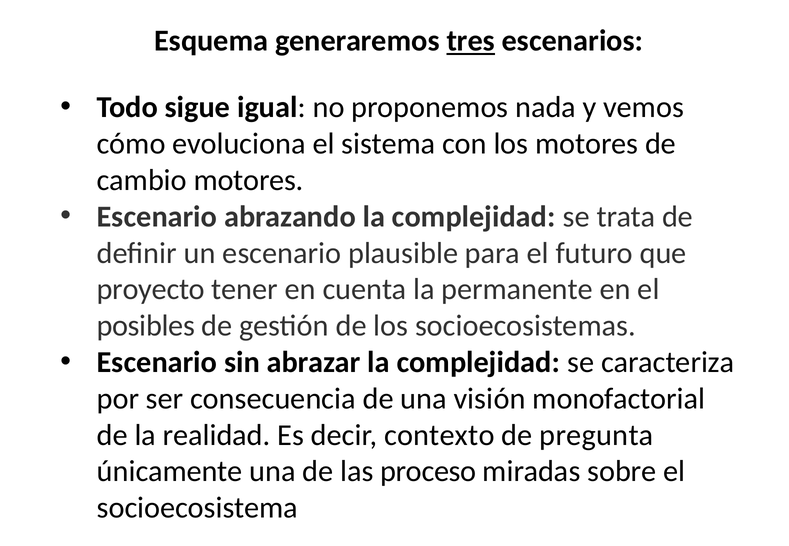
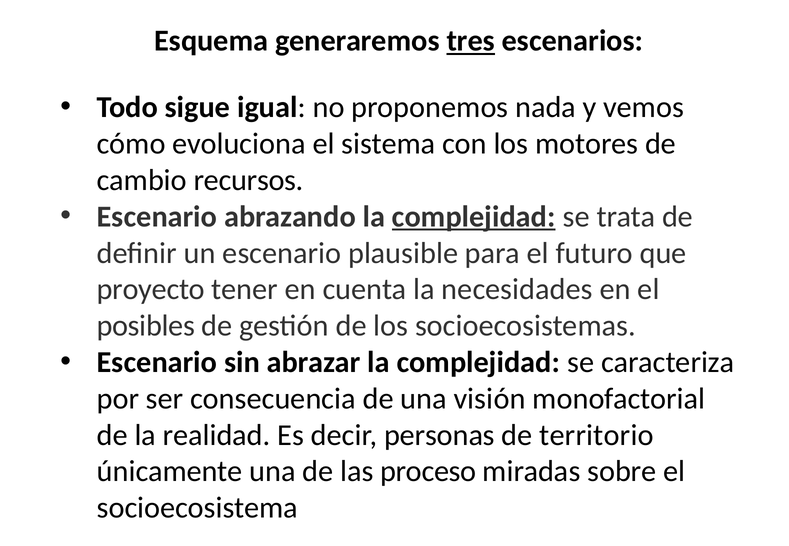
cambio motores: motores -> recursos
complejidad at (474, 217) underline: none -> present
permanente: permanente -> necesidades
contexto: contexto -> personas
pregunta: pregunta -> territorio
